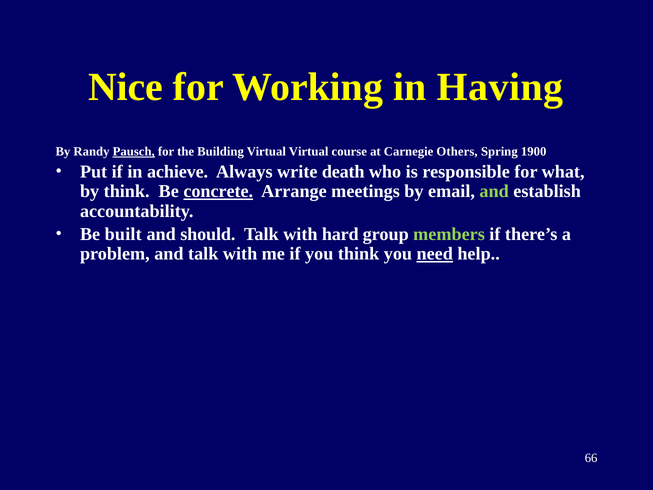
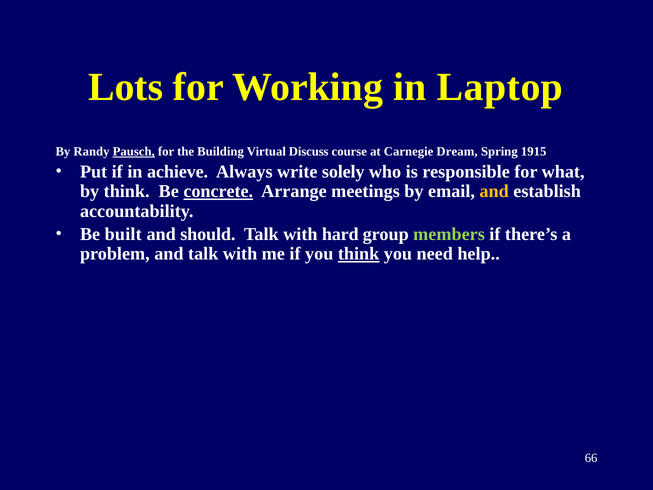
Nice: Nice -> Lots
Having: Having -> Laptop
Virtual Virtual: Virtual -> Discuss
Others: Others -> Dream
1900: 1900 -> 1915
death: death -> solely
and at (494, 191) colour: light green -> yellow
think at (359, 254) underline: none -> present
need underline: present -> none
